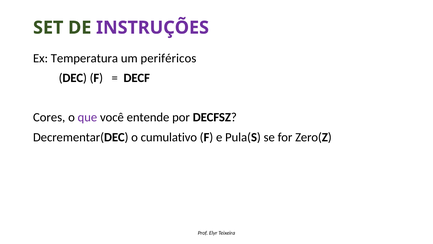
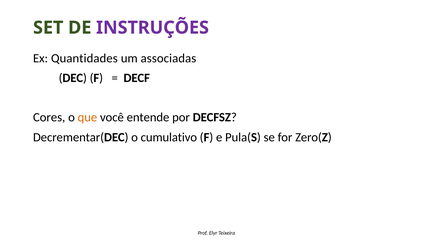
Temperatura: Temperatura -> Quantidades
periféricos: periféricos -> associadas
que colour: purple -> orange
